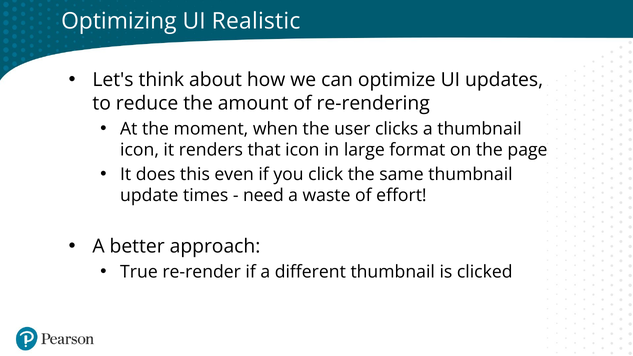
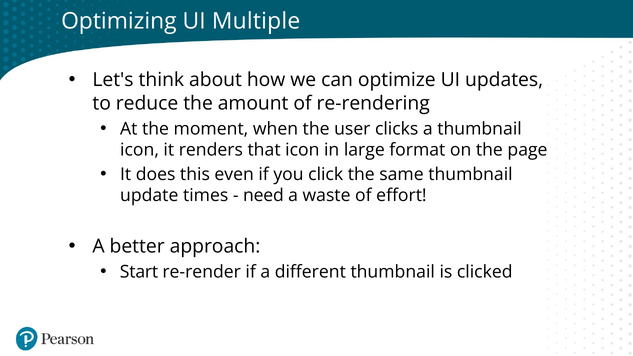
Realistic: Realistic -> Multiple
True: True -> Start
